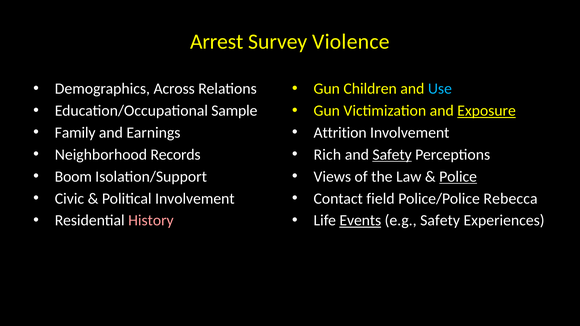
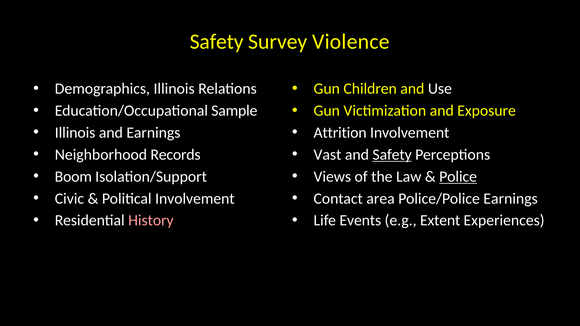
Arrest at (217, 42): Arrest -> Safety
Demographics Across: Across -> Illinois
Use colour: light blue -> white
Exposure underline: present -> none
Family at (75, 133): Family -> Illinois
Rich: Rich -> Vast
field: field -> area
Police/Police Rebecca: Rebecca -> Earnings
Events underline: present -> none
e.g Safety: Safety -> Extent
